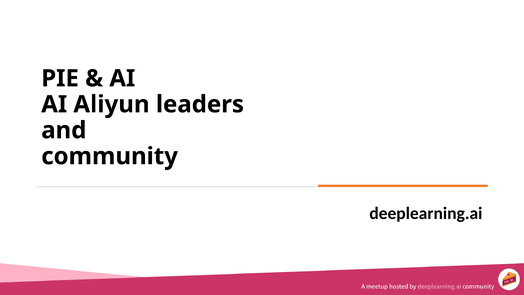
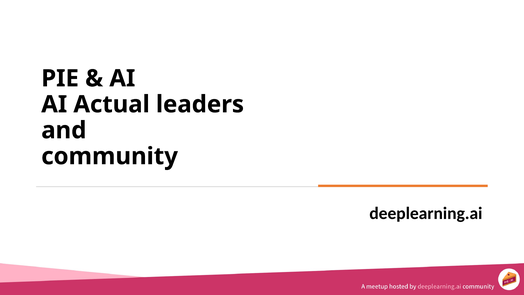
Aliyun: Aliyun -> Actual
